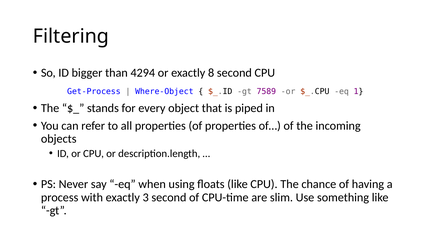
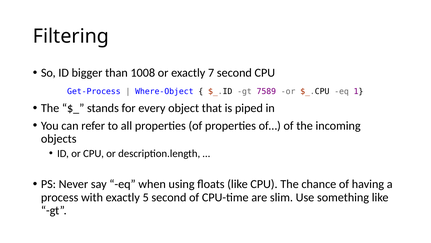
4294: 4294 -> 1008
8: 8 -> 7
3: 3 -> 5
